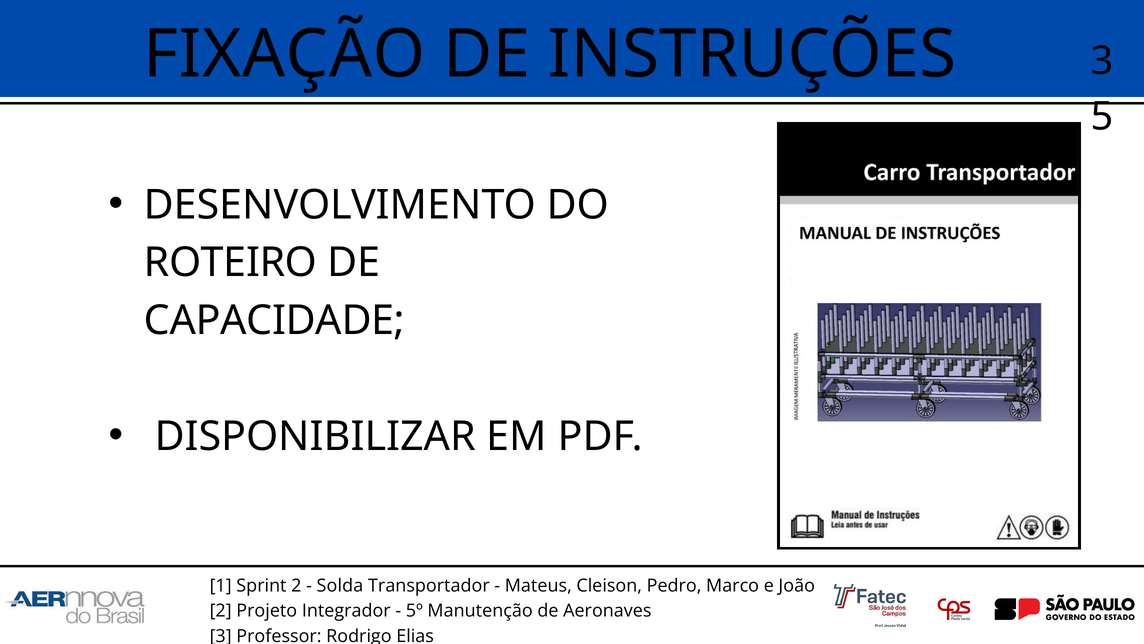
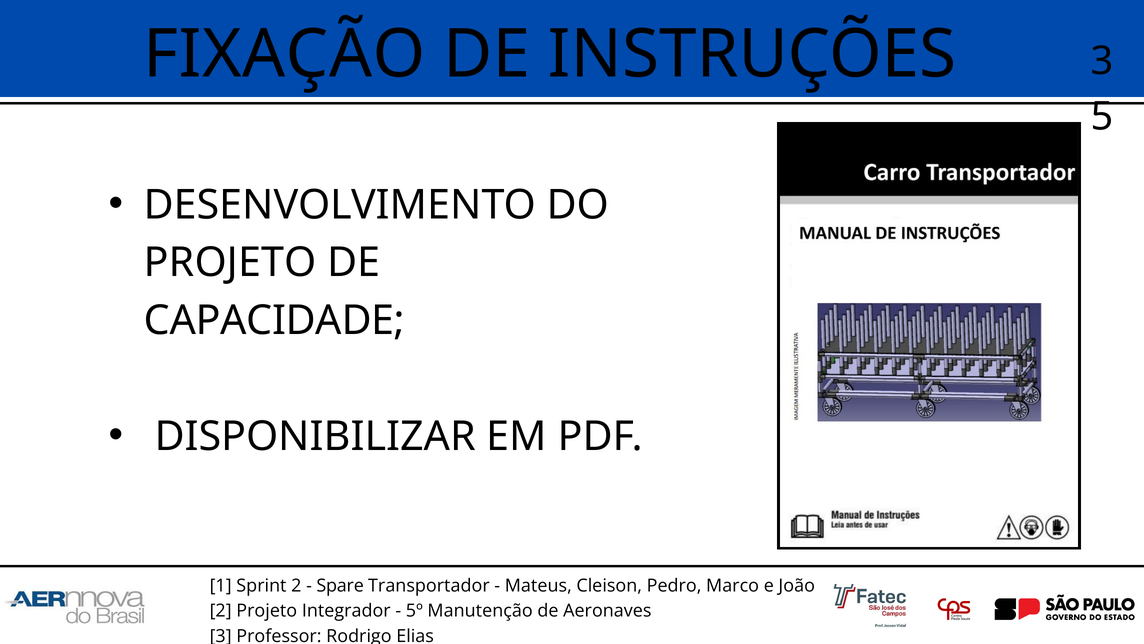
ROTEIRO at (230, 263): ROTEIRO -> PROJETO
Solda: Solda -> Spare
